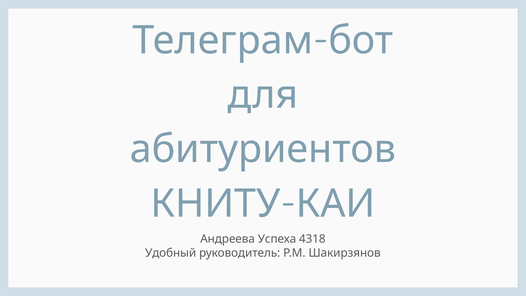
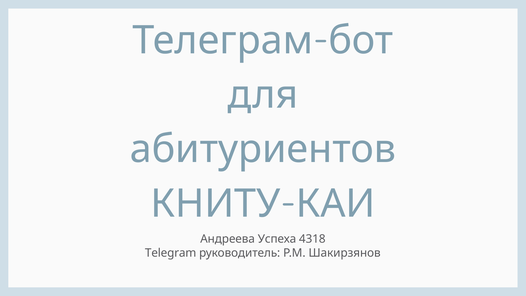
Удобный: Удобный -> Telegram
